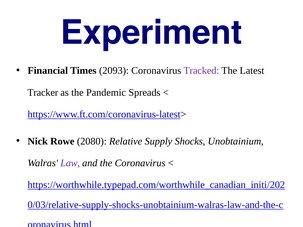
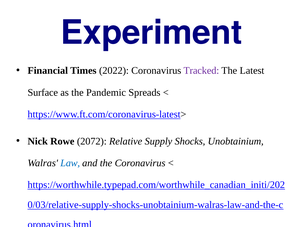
2093: 2093 -> 2022
Tracker: Tracker -> Surface
2080: 2080 -> 2072
Law colour: purple -> blue
